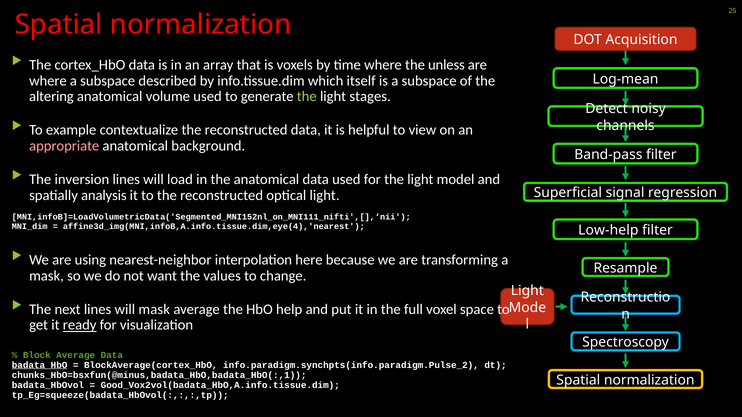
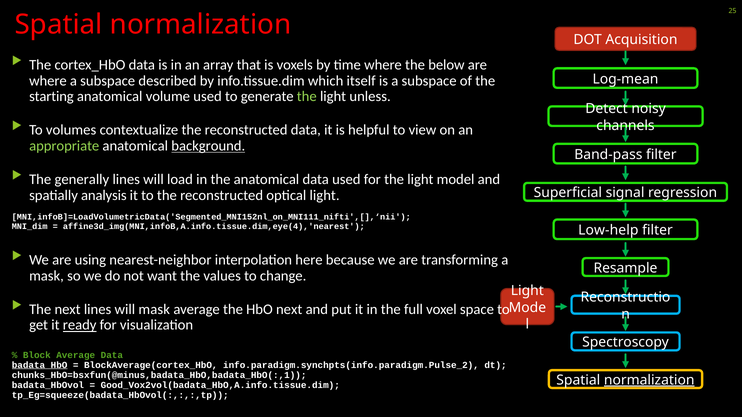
unless: unless -> below
altering: altering -> starting
stages: stages -> unless
example: example -> volumes
appropriate colour: pink -> light green
background underline: none -> present
inversion: inversion -> generally
HbO help: help -> next
normalization at (649, 380) underline: none -> present
